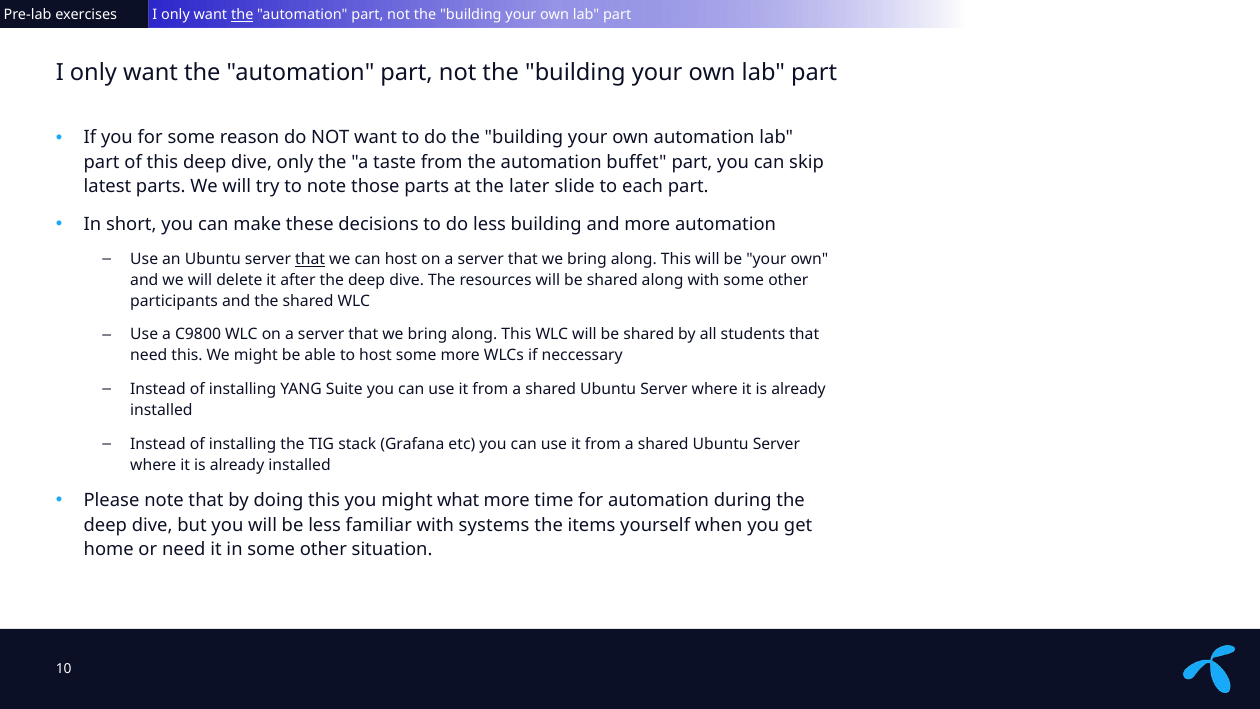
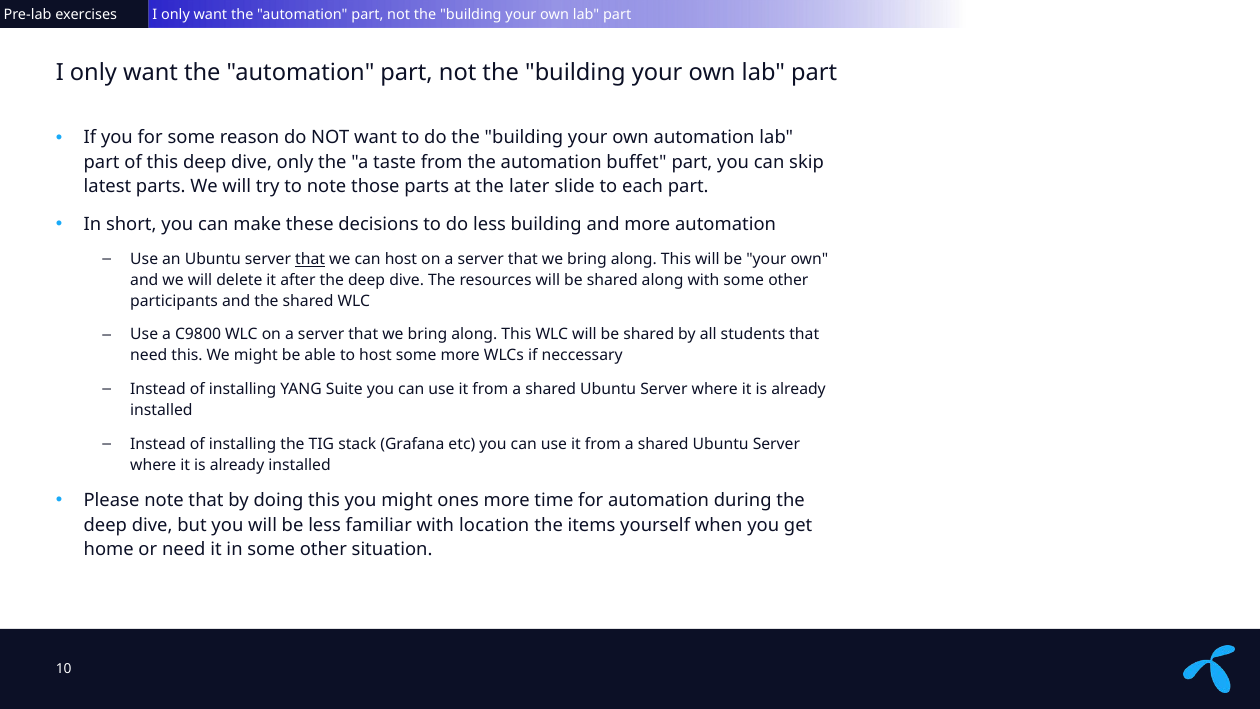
the at (242, 15) underline: present -> none
what: what -> ones
systems: systems -> location
